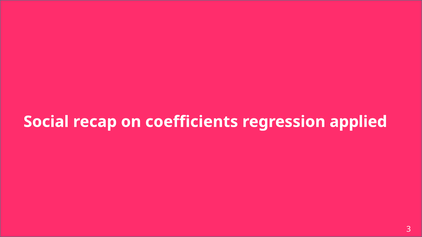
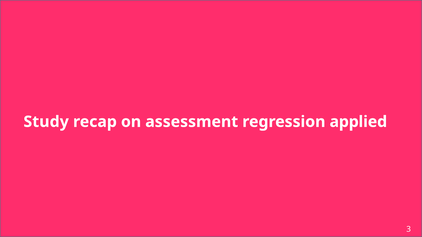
Social: Social -> Study
coefficients: coefficients -> assessment
